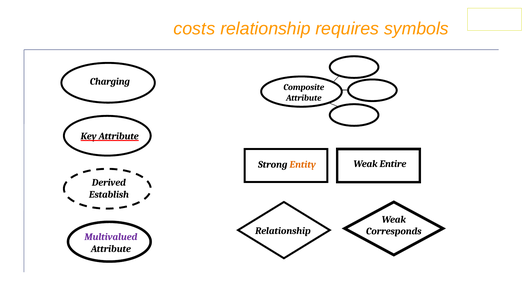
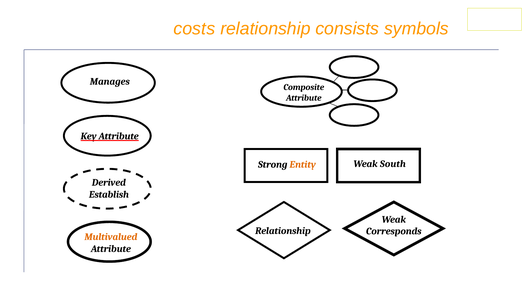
requires: requires -> consists
Charging: Charging -> Manages
Entire: Entire -> South
Multivalued colour: purple -> orange
